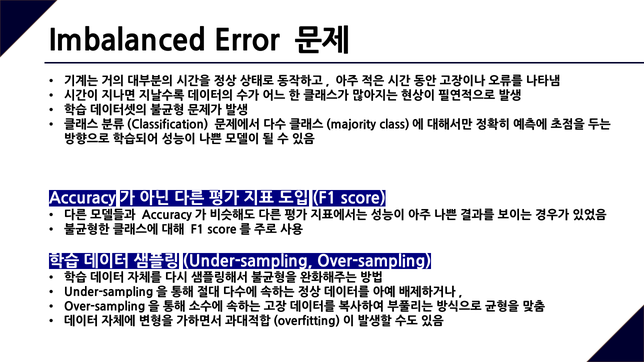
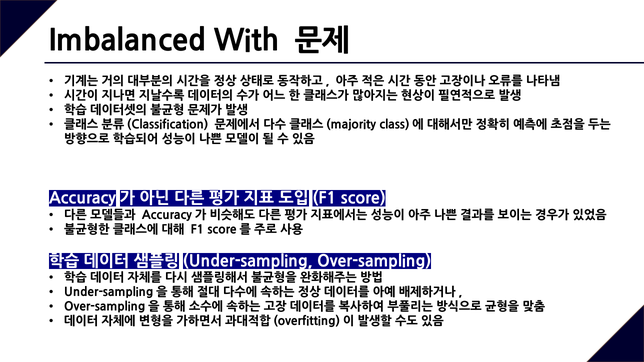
Error: Error -> With
